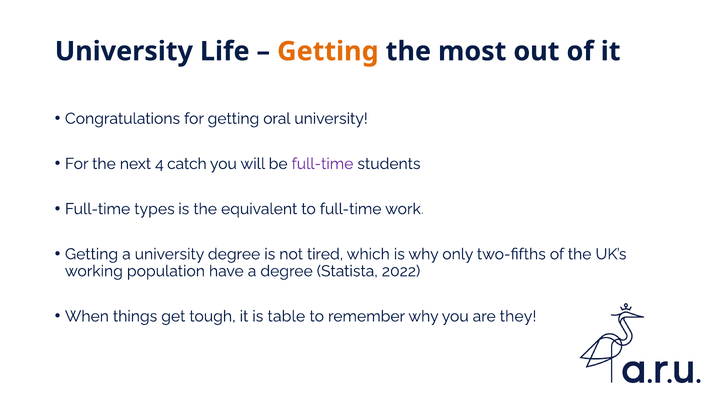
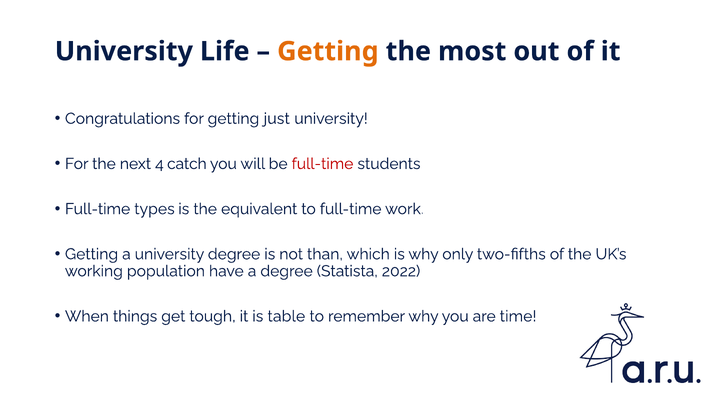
oral: oral -> just
full-time at (322, 164) colour: purple -> red
tired: tired -> than
they: they -> time
